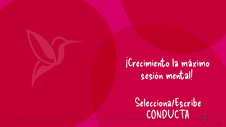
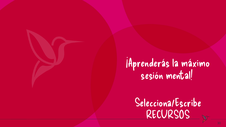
¡Crecimiento: ¡Crecimiento -> ¡Aprenderás
CONDUCTA: CONDUCTA -> RECURSOS
